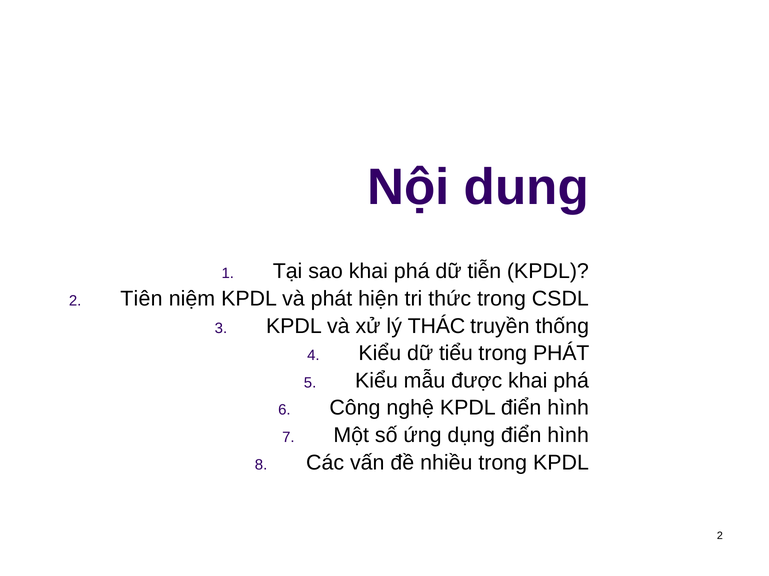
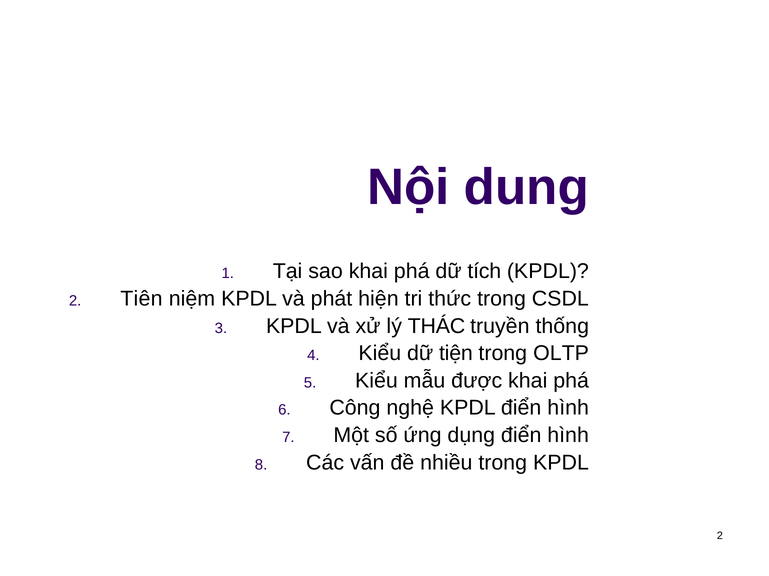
tiễn: tiễn -> tích
tiểu: tiểu -> tiện
trong PHÁT: PHÁT -> OLTP
